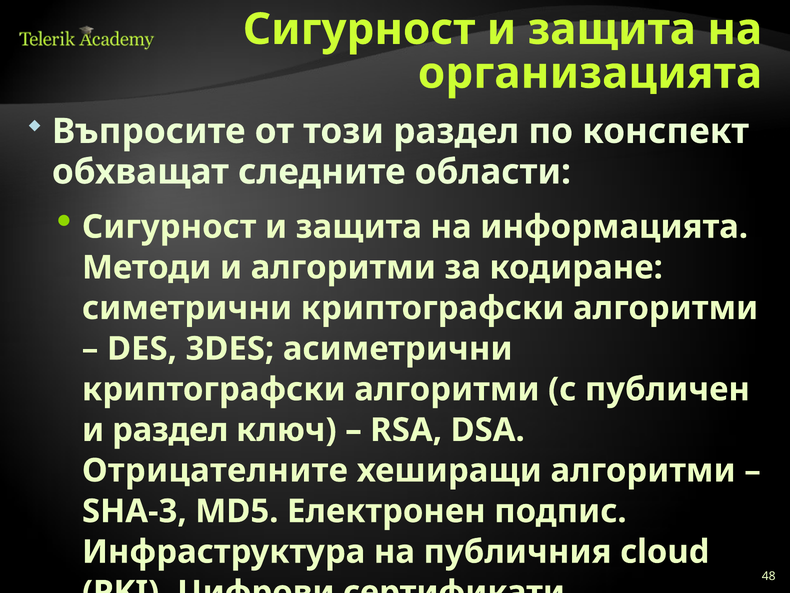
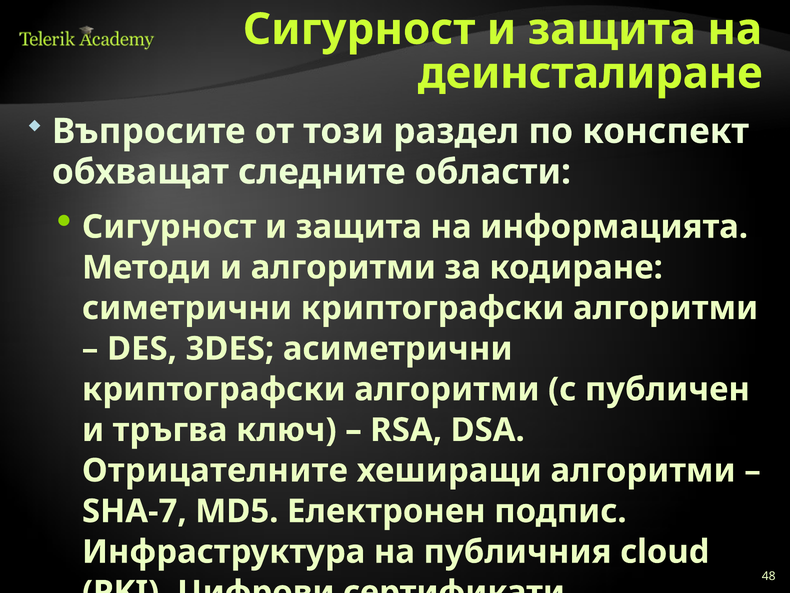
организацията: организацията -> деинсталиране
и раздел: раздел -> тръгва
SHA-3: SHA-3 -> SHA-7
